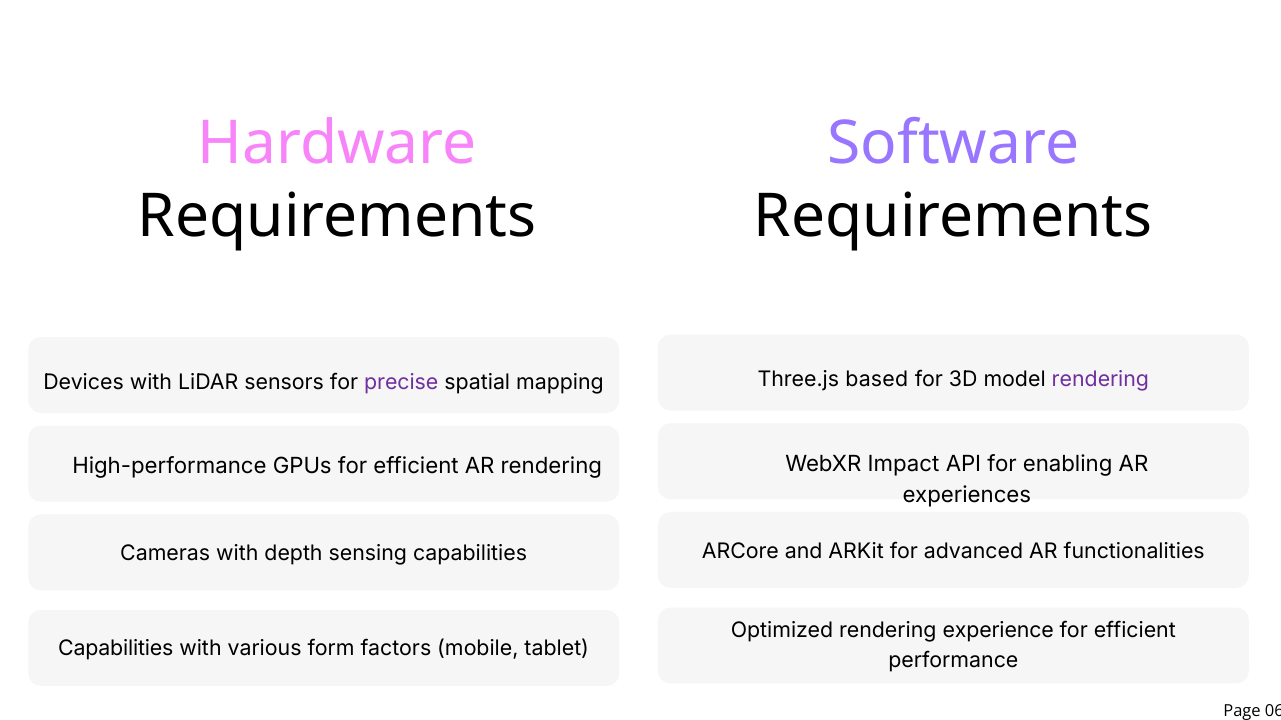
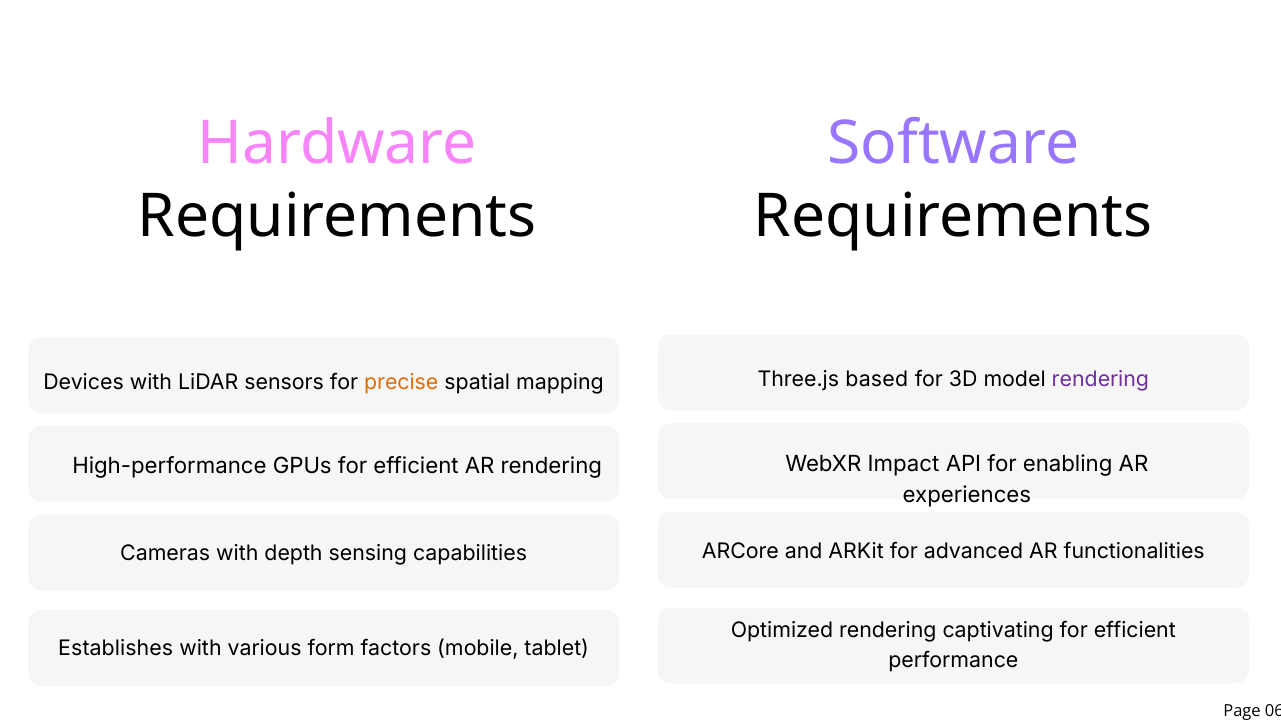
precise colour: purple -> orange
experience: experience -> captivating
Capabilities at (116, 649): Capabilities -> Establishes
